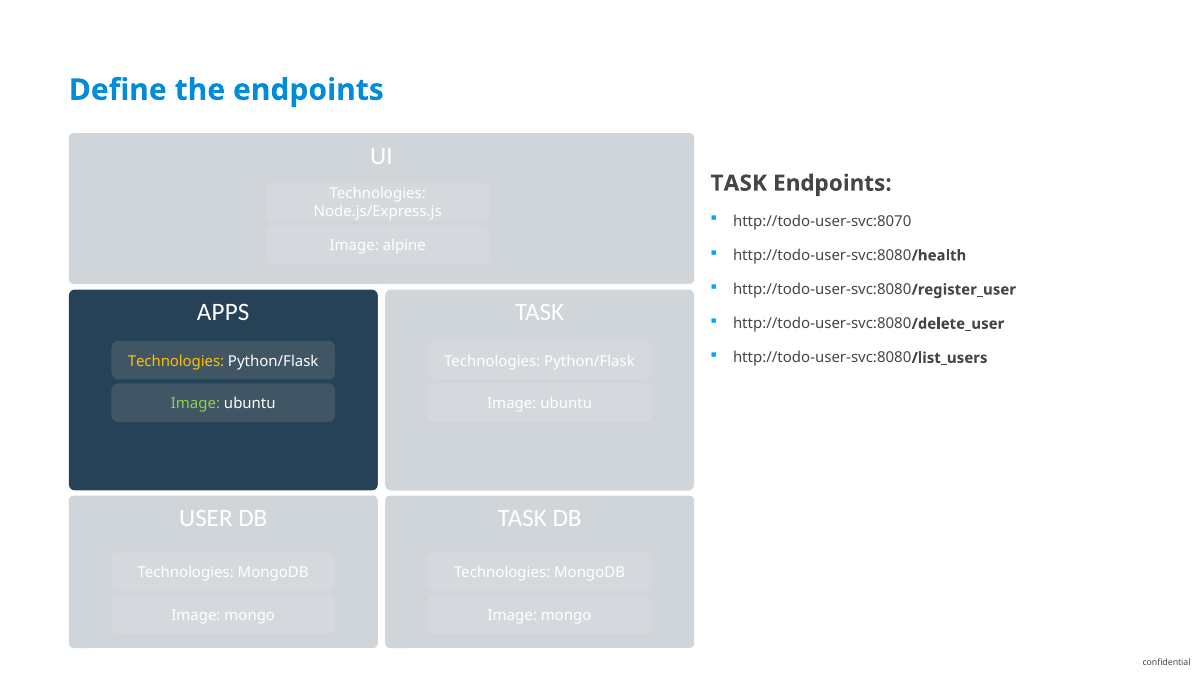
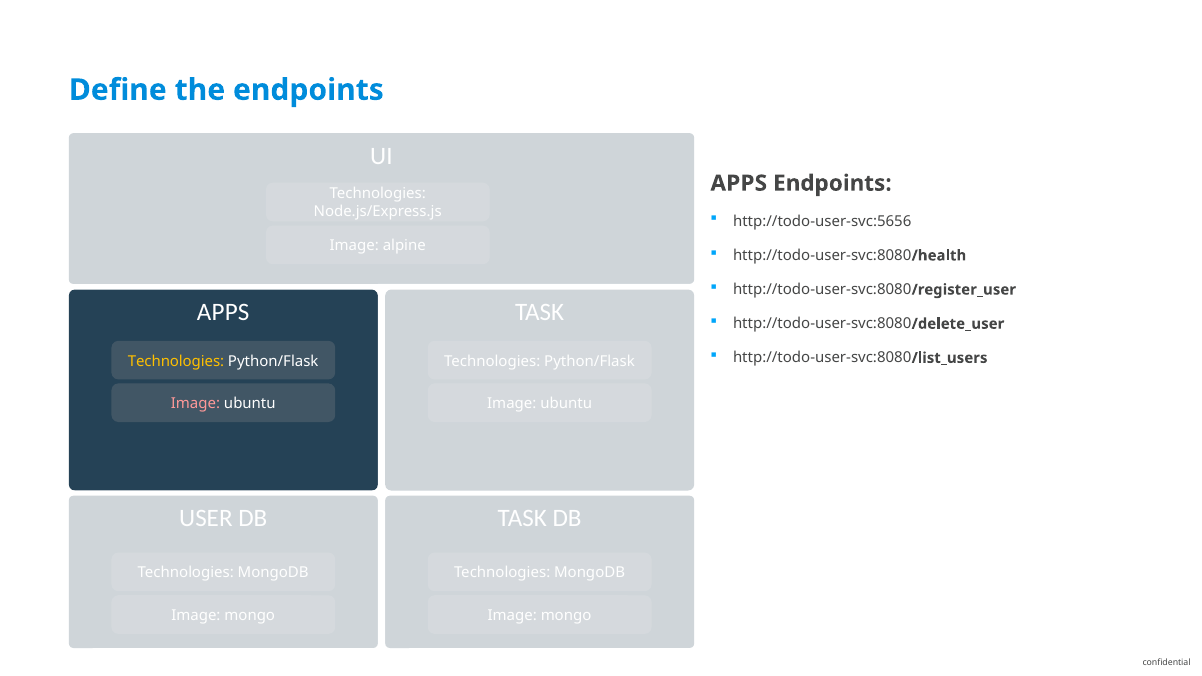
TASK at (739, 183): TASK -> APPS
http://todo-user-svc:8070: http://todo-user-svc:8070 -> http://todo-user-svc:5656
Image at (195, 404) colour: light green -> pink
